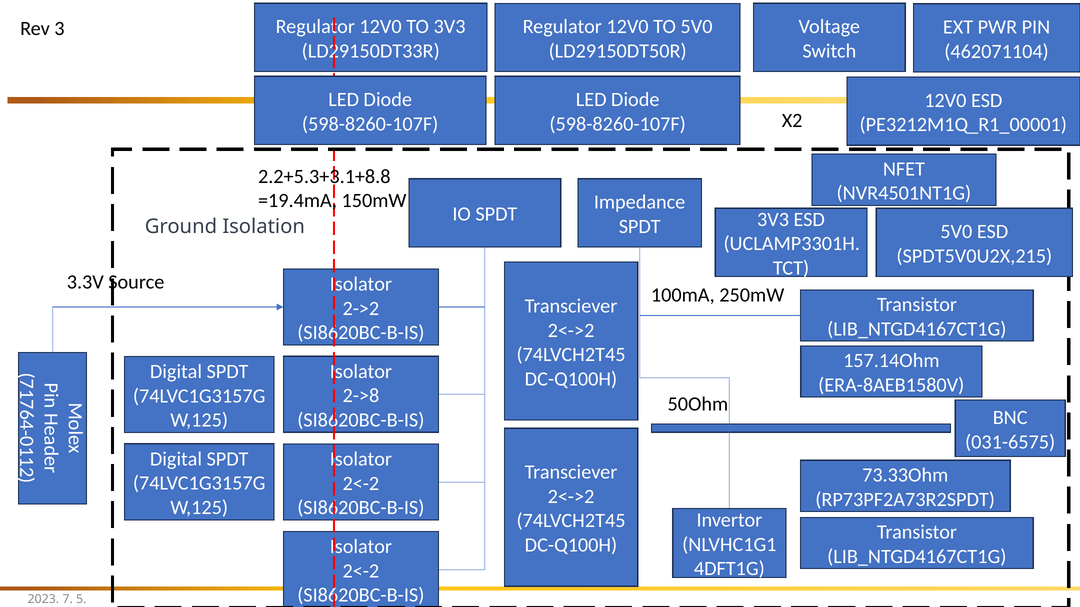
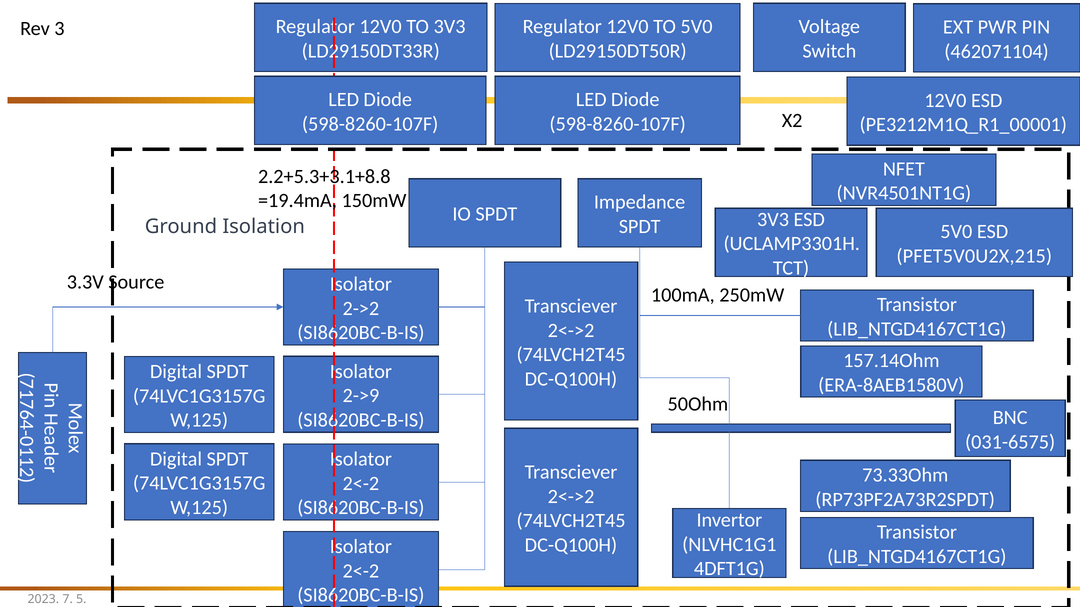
SPDT5V0U2X,215: SPDT5V0U2X,215 -> PFET5V0U2X,215
2->8: 2->8 -> 2->9
